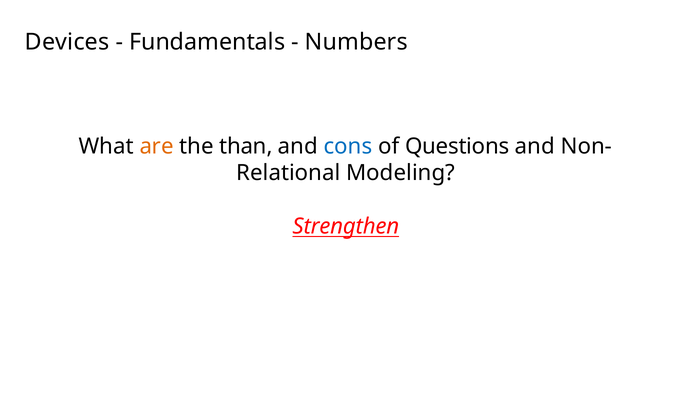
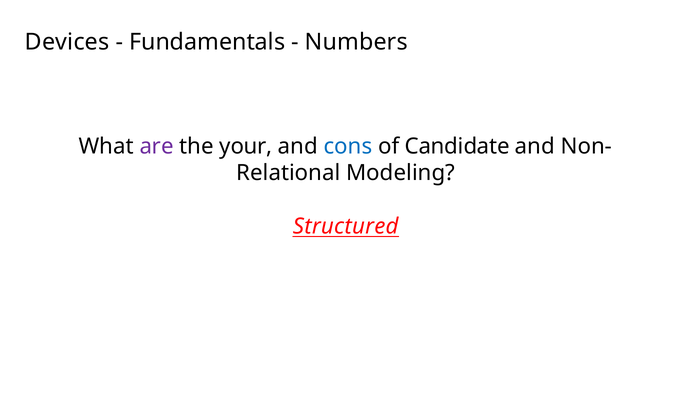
are colour: orange -> purple
than: than -> your
Questions: Questions -> Candidate
Strengthen: Strengthen -> Structured
